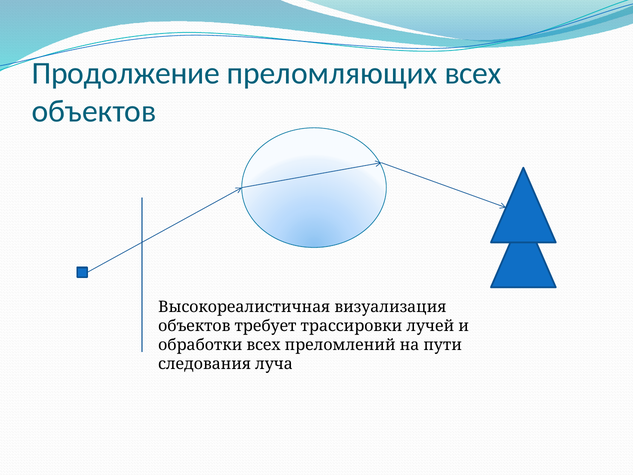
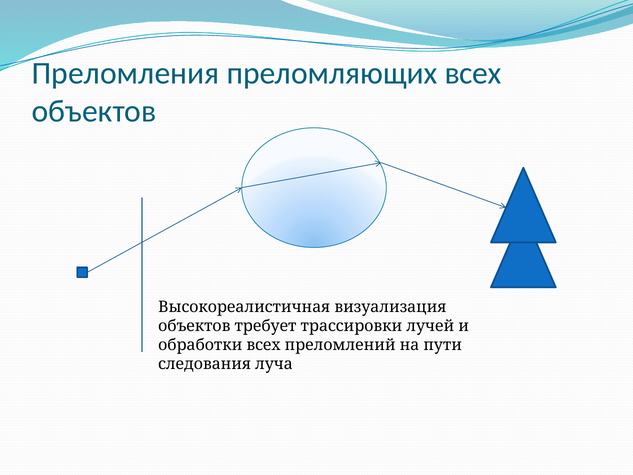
Продолжение: Продолжение -> Преломления
